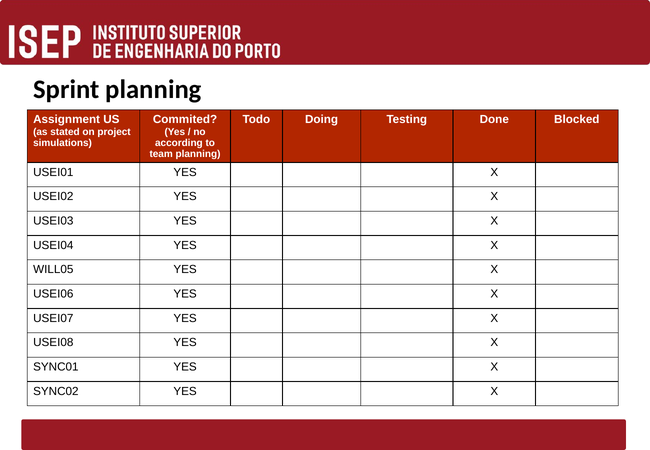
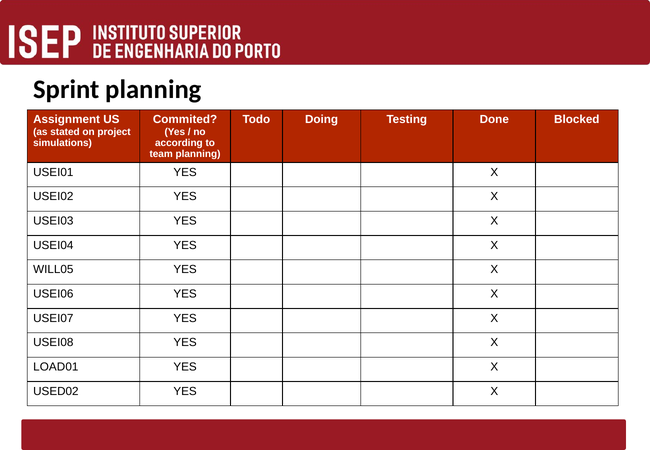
SYNC01: SYNC01 -> LOAD01
SYNC02: SYNC02 -> USED02
